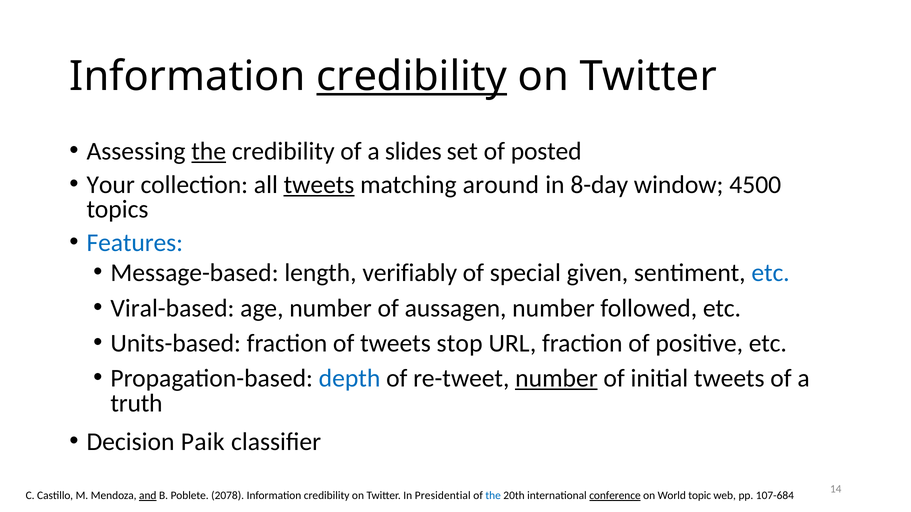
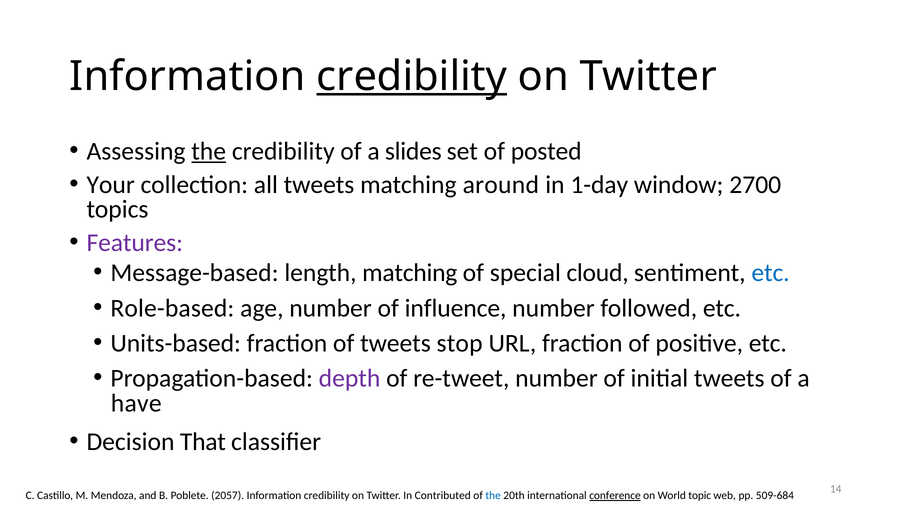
tweets at (319, 185) underline: present -> none
8-day: 8-day -> 1-day
4500: 4500 -> 2700
Features colour: blue -> purple
length verifiably: verifiably -> matching
given: given -> cloud
Viral-based: Viral-based -> Role-based
aussagen: aussagen -> influence
depth colour: blue -> purple
number at (556, 379) underline: present -> none
truth: truth -> have
Paik: Paik -> That
and underline: present -> none
2078: 2078 -> 2057
Presidential: Presidential -> Contributed
107-684: 107-684 -> 509-684
